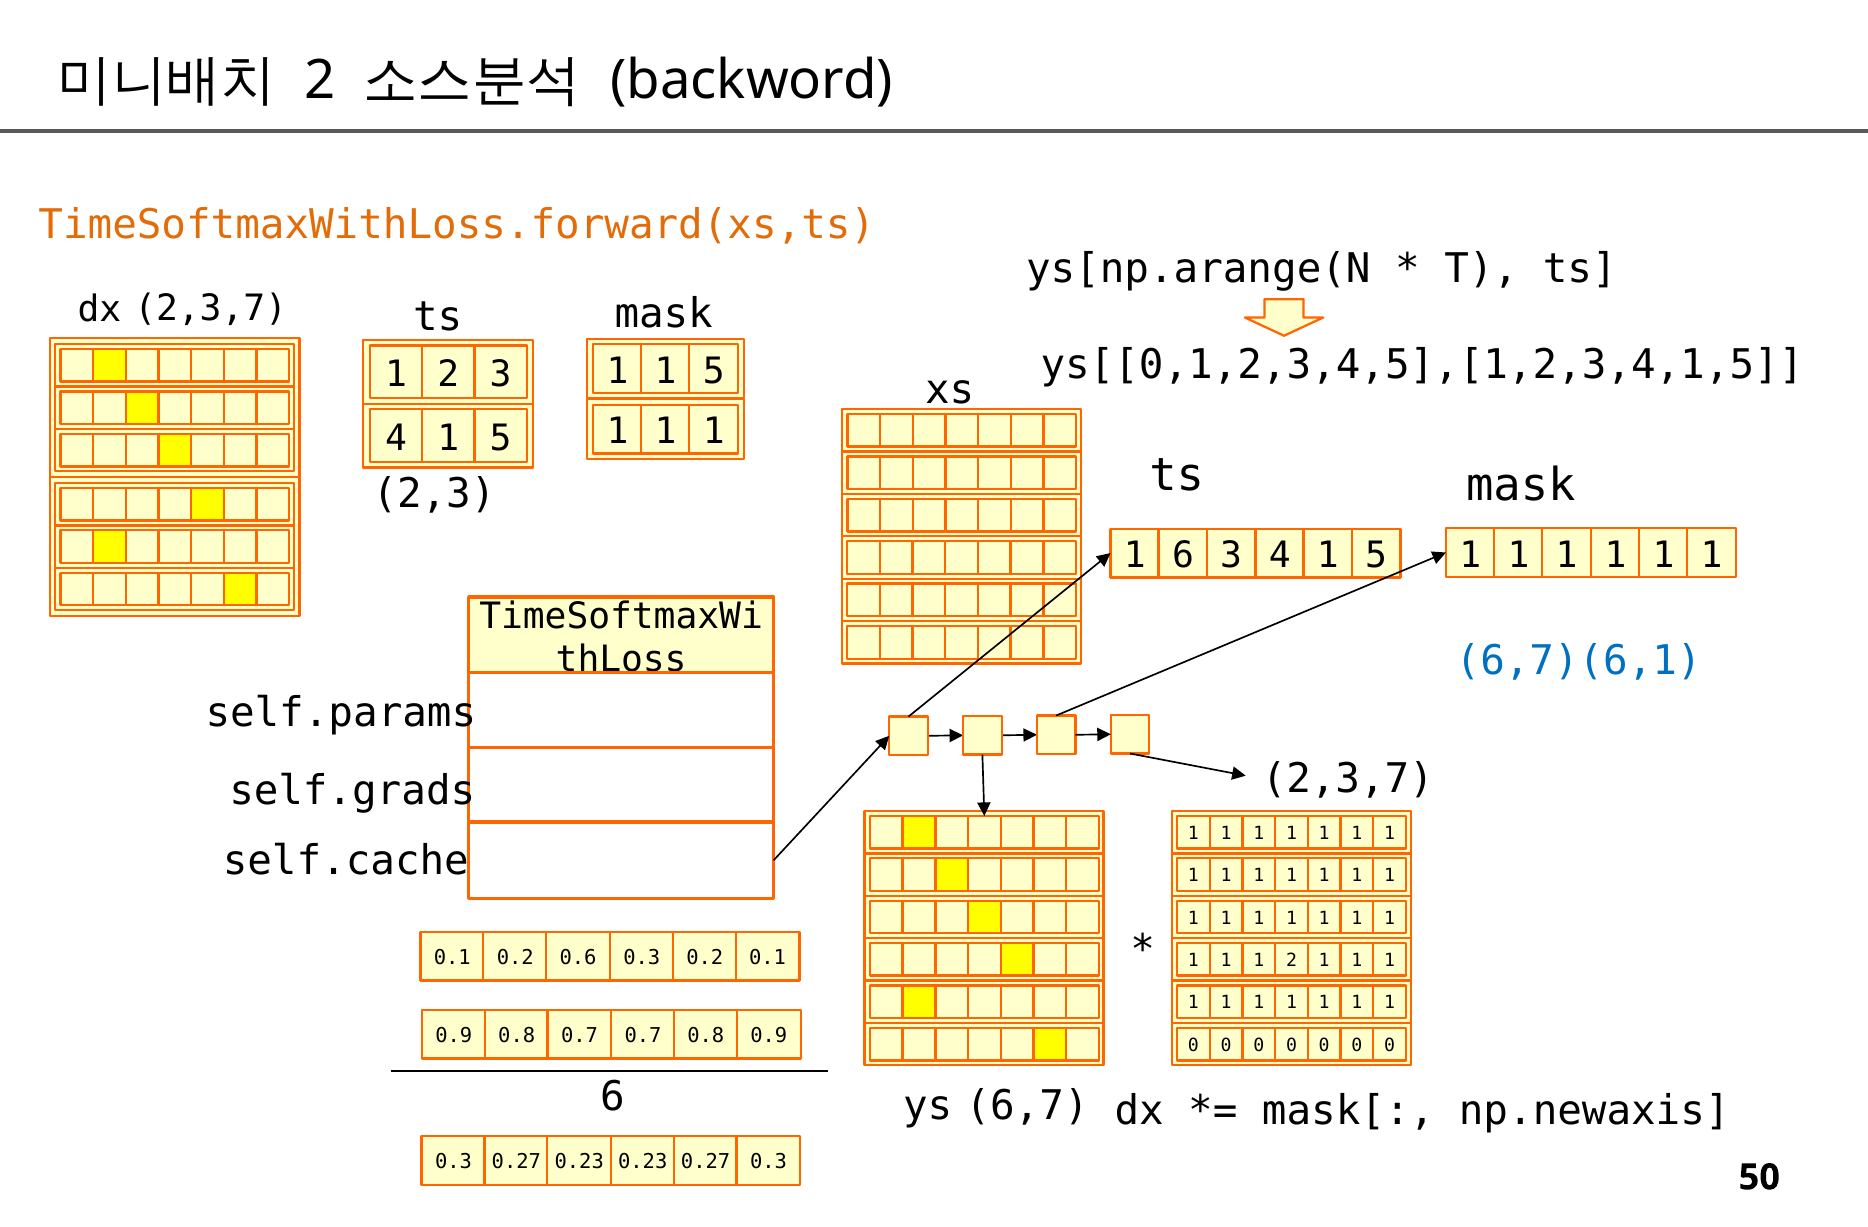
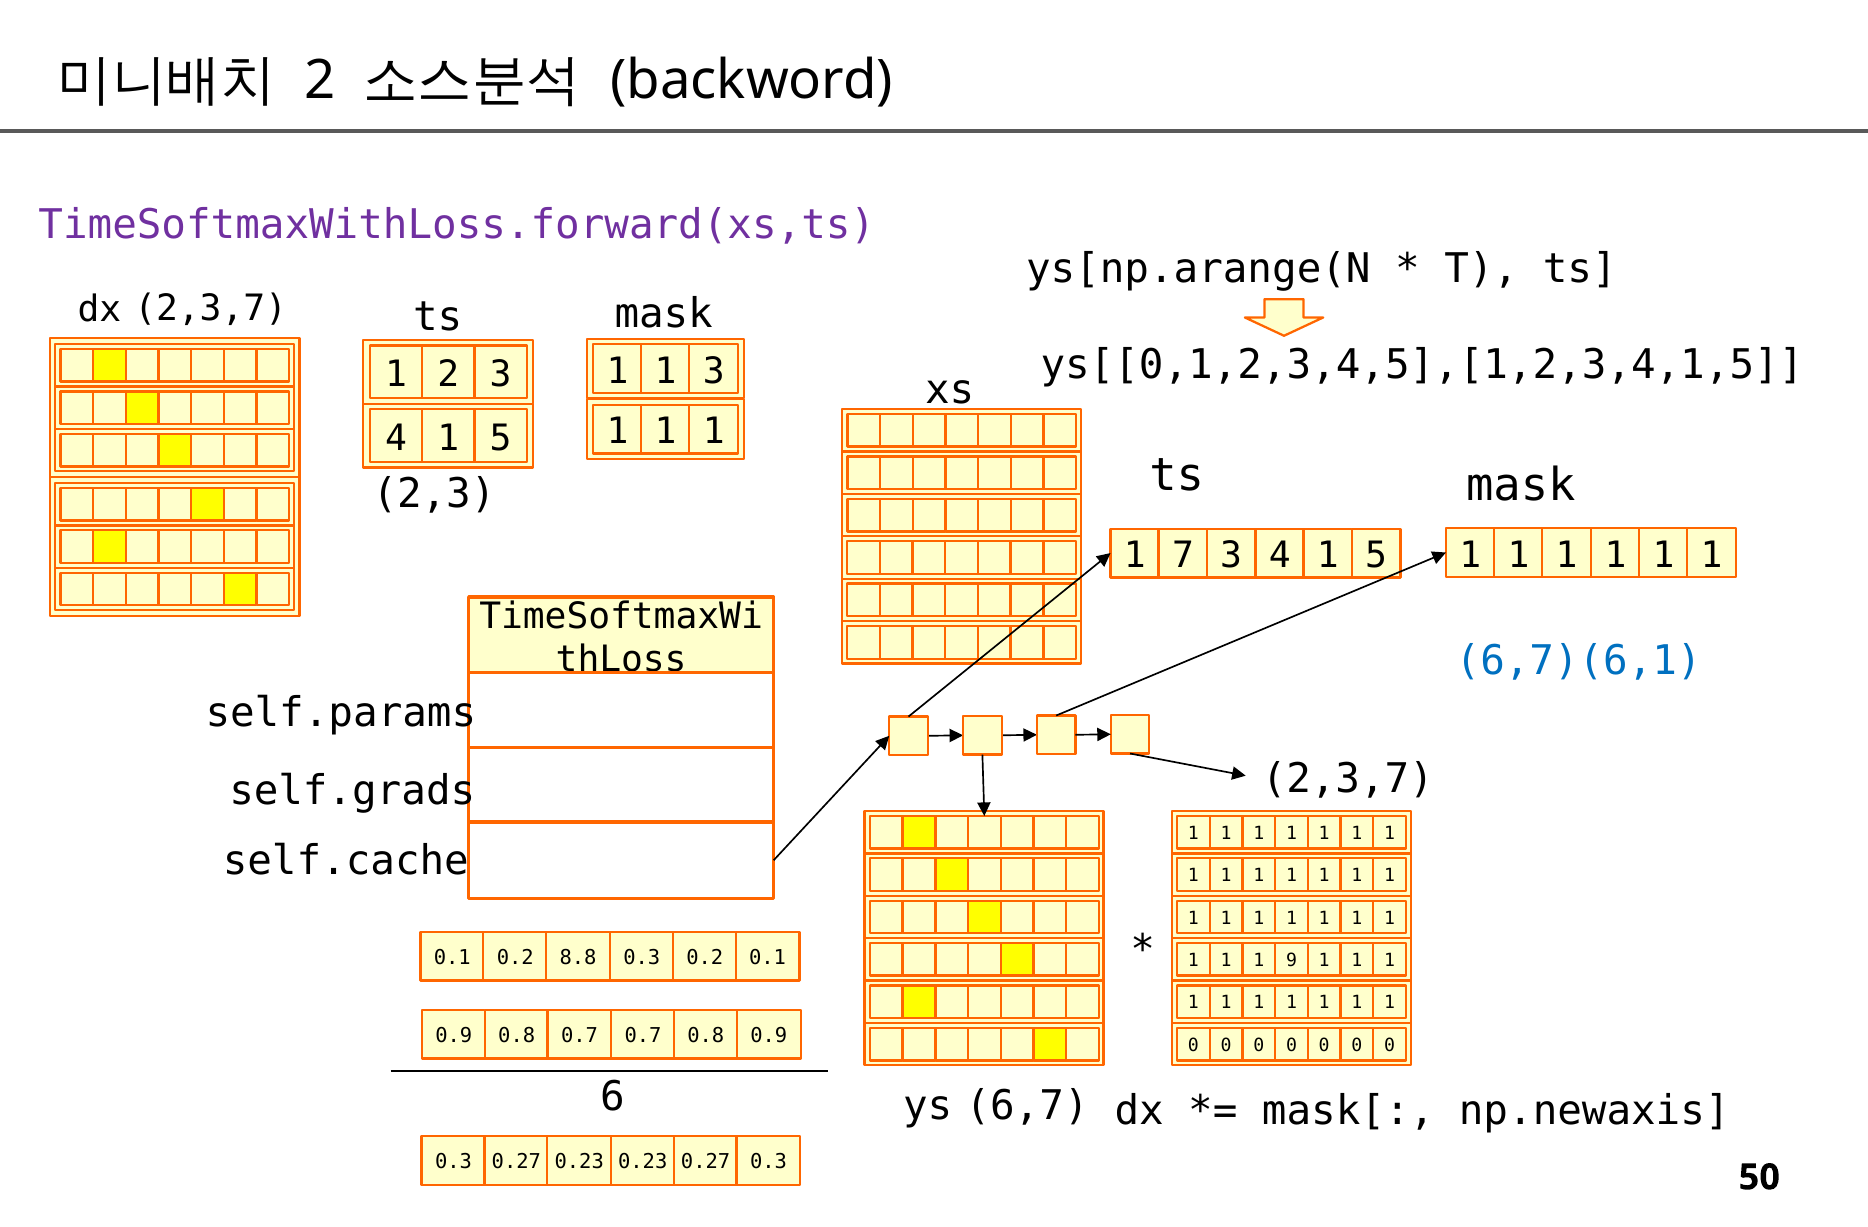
TimeSoftmaxWithLoss.forward(xs,ts colour: orange -> purple
1 1 5: 5 -> 3
1 6: 6 -> 7
0.6: 0.6 -> 8.8
1 1 2: 2 -> 9
